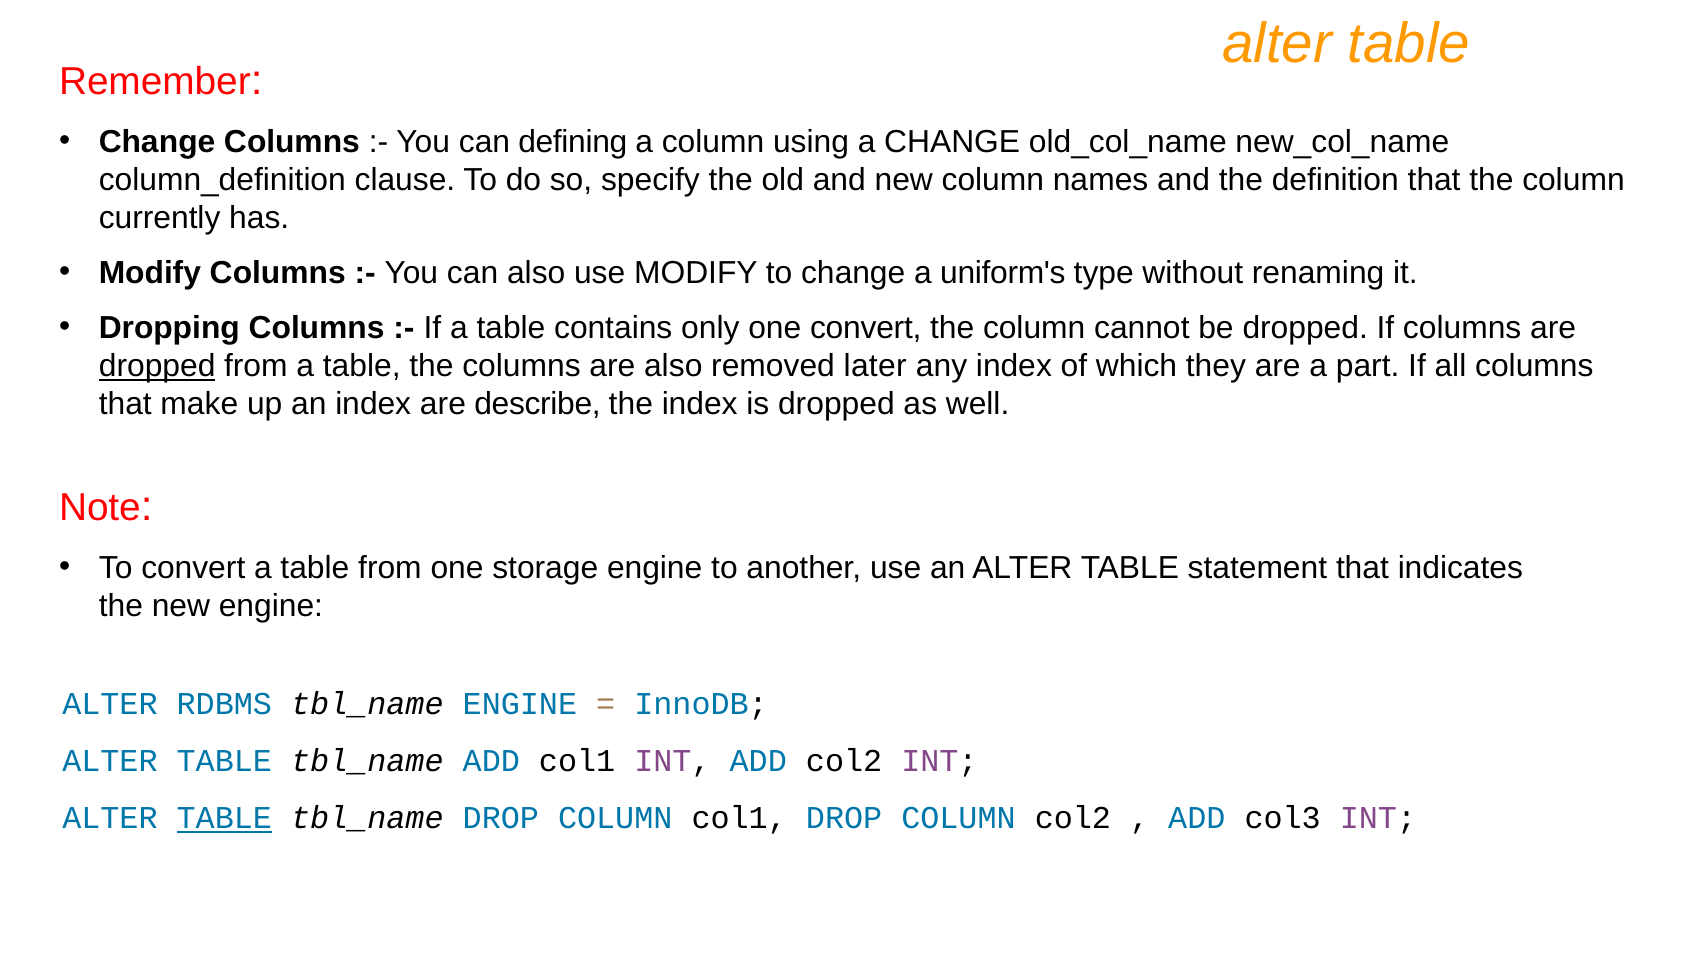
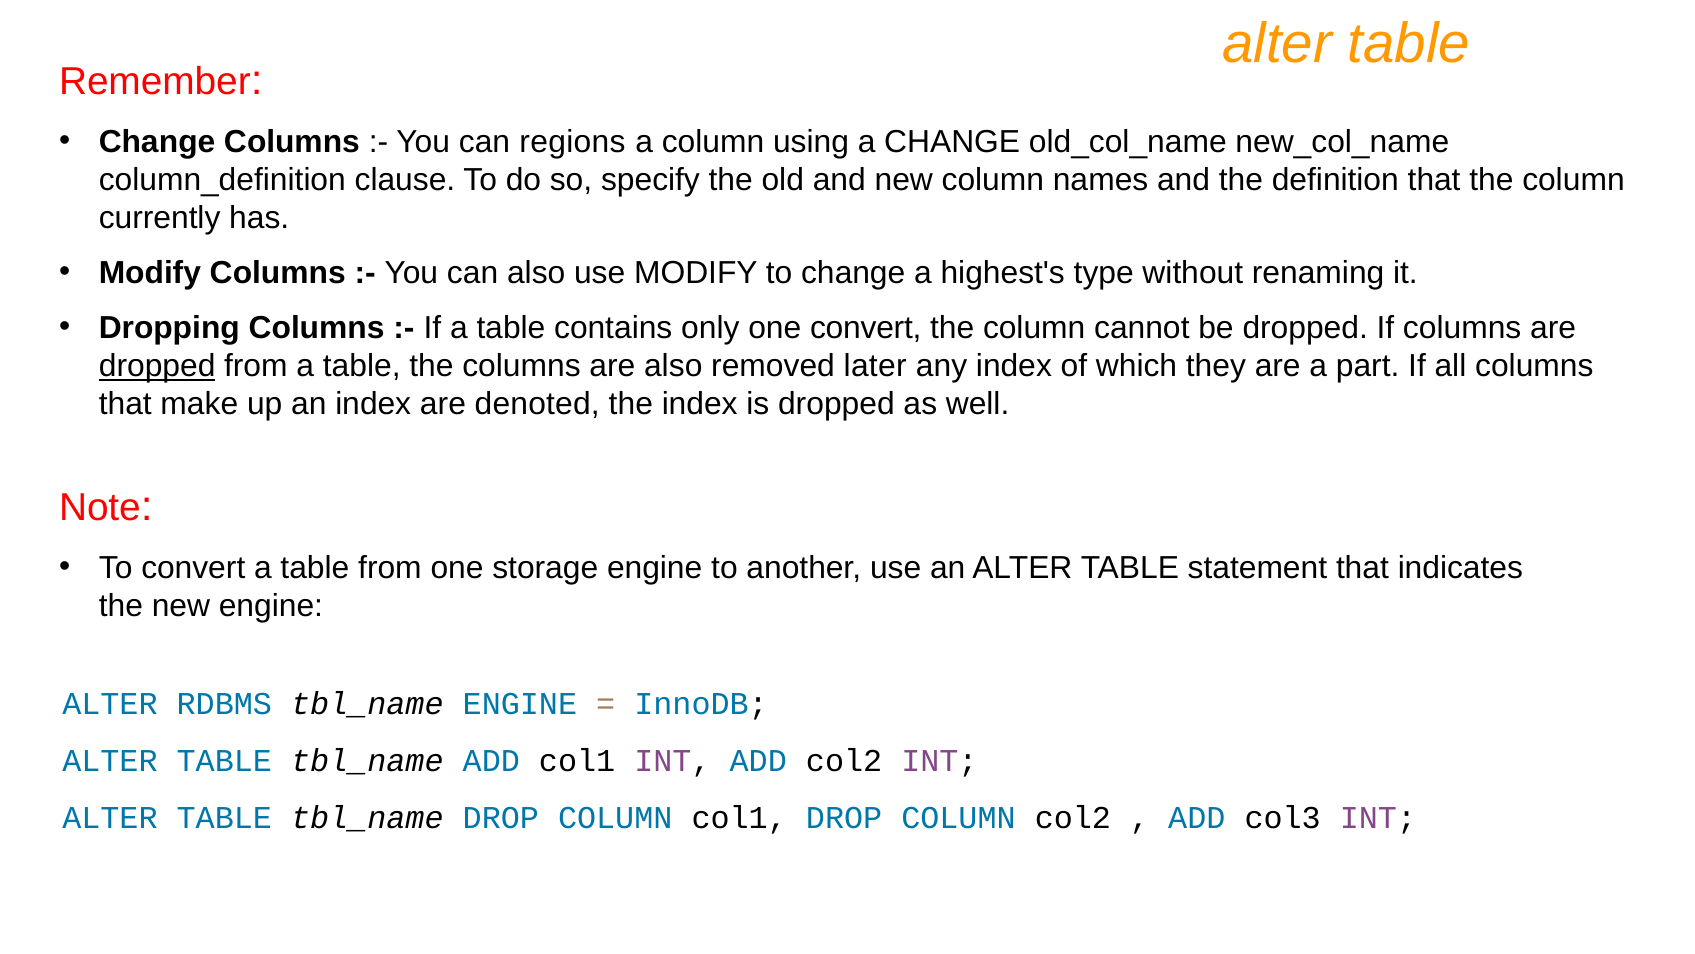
defining: defining -> regions
uniform's: uniform's -> highest's
describe: describe -> denoted
TABLE at (224, 818) underline: present -> none
